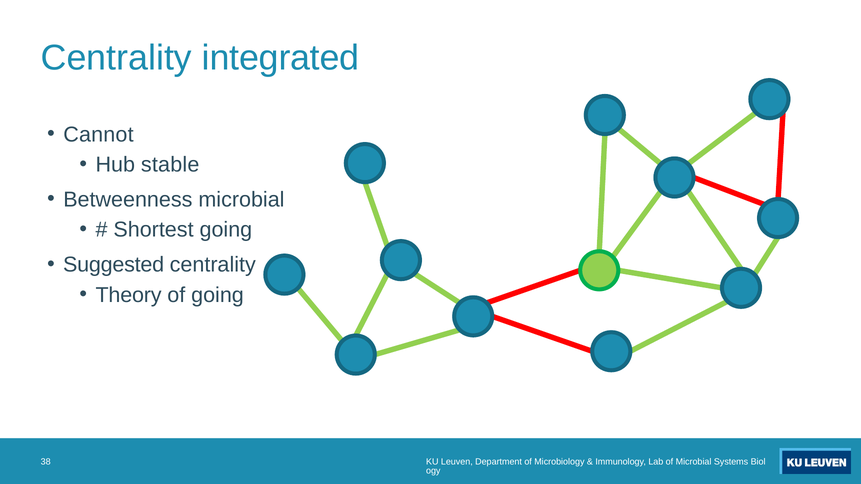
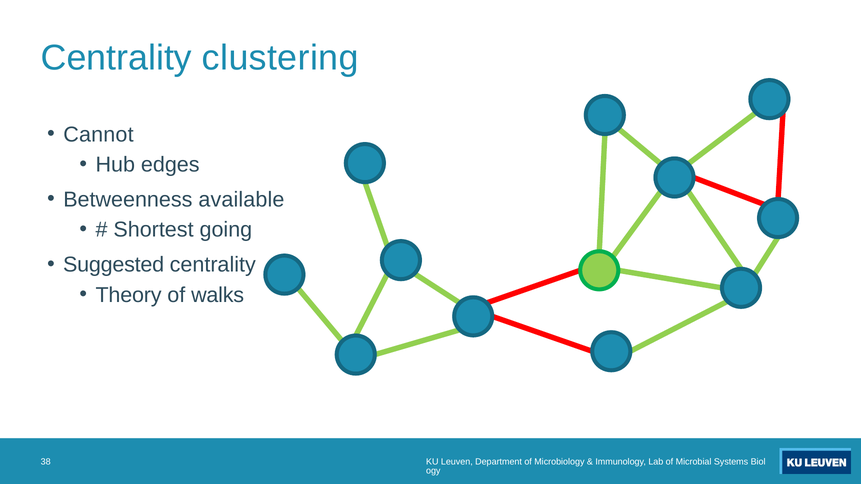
integrated: integrated -> clustering
stable: stable -> edges
Betweenness microbial: microbial -> available
of going: going -> walks
